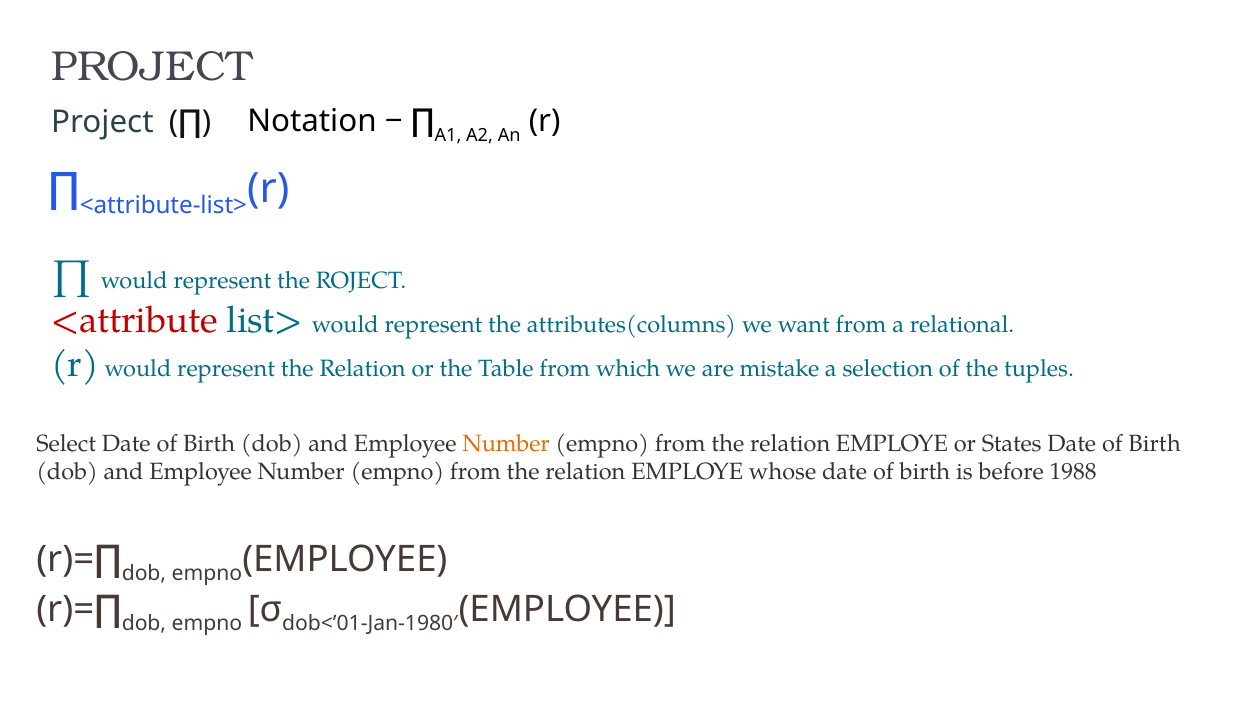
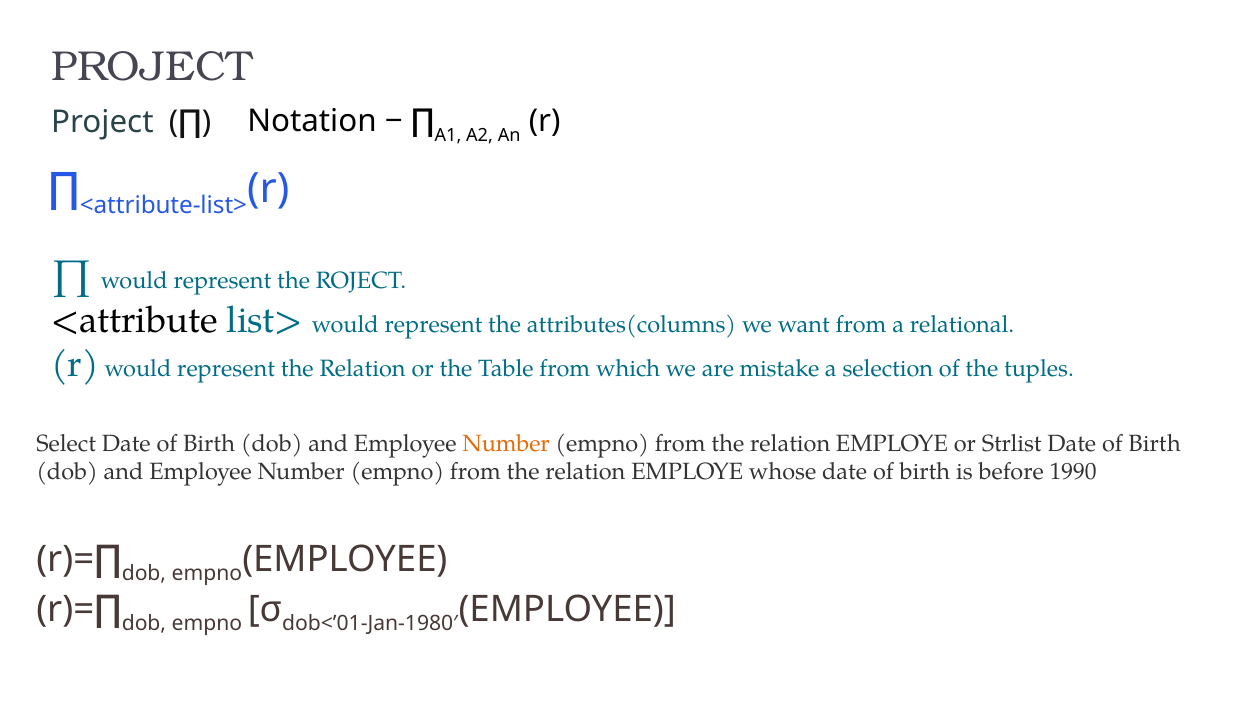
<attribute colour: red -> black
States: States -> Strlist
1988: 1988 -> 1990
